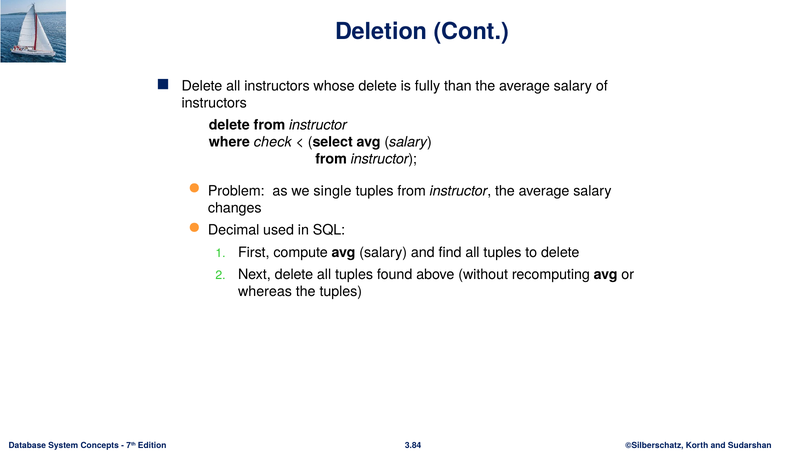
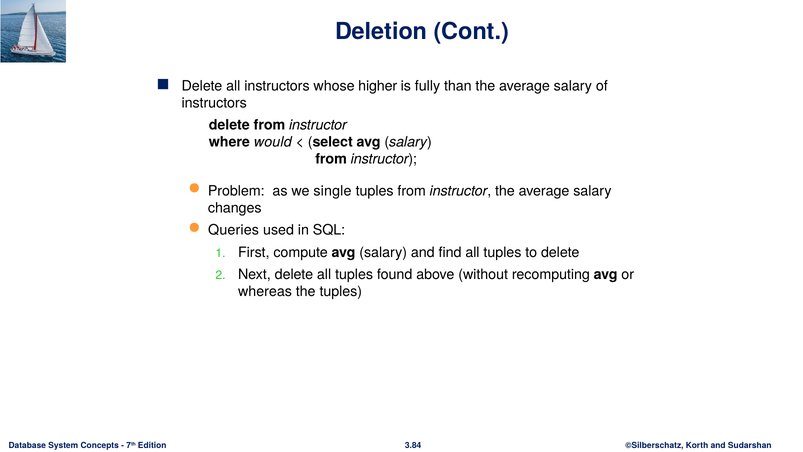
whose delete: delete -> higher
check: check -> would
Decimal: Decimal -> Queries
